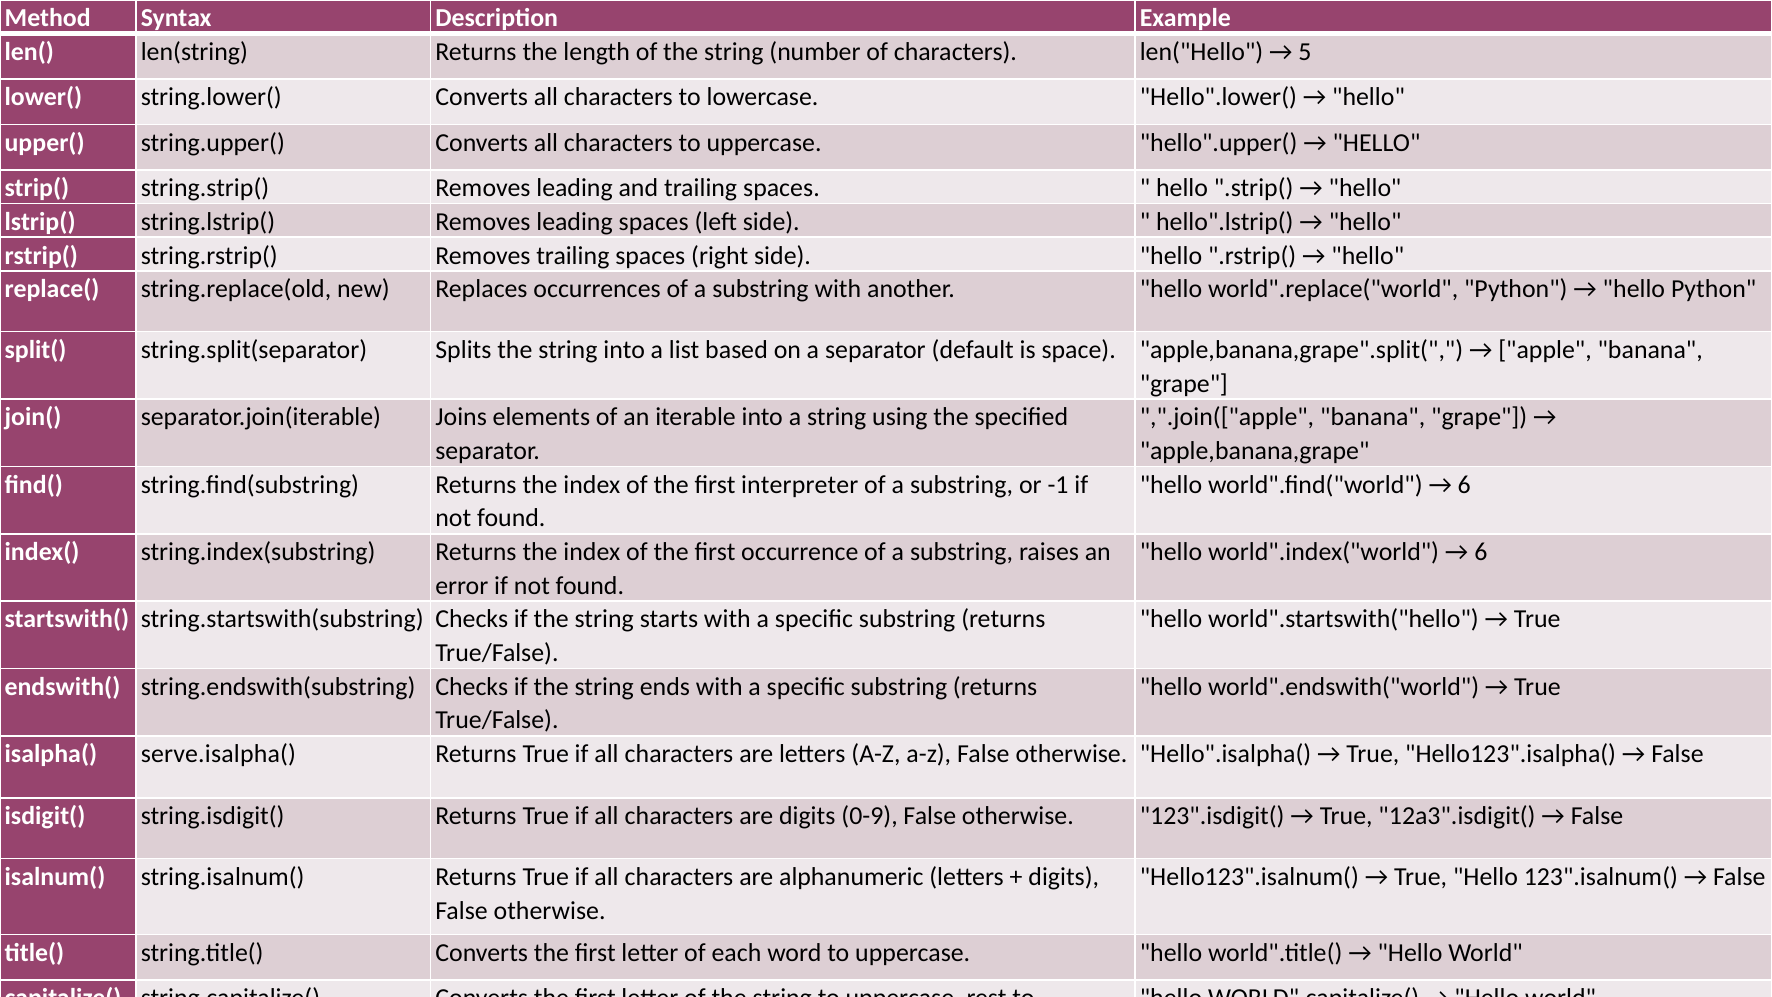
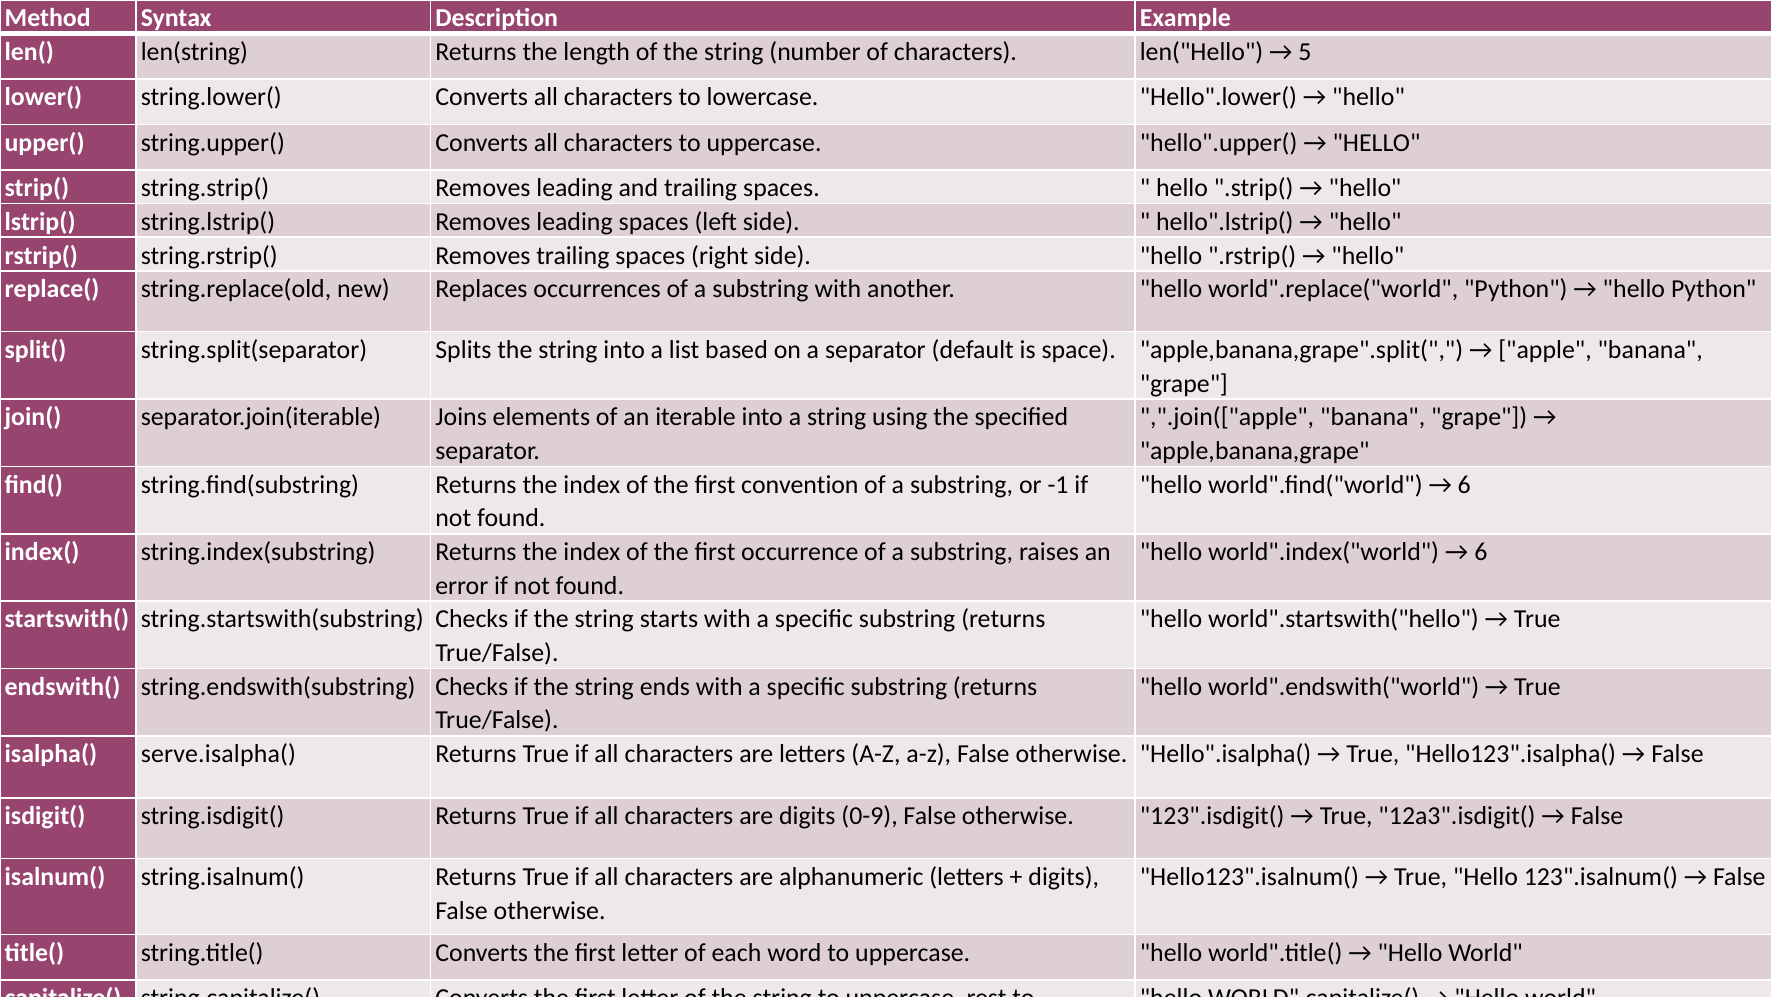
interpreter: interpreter -> convention
